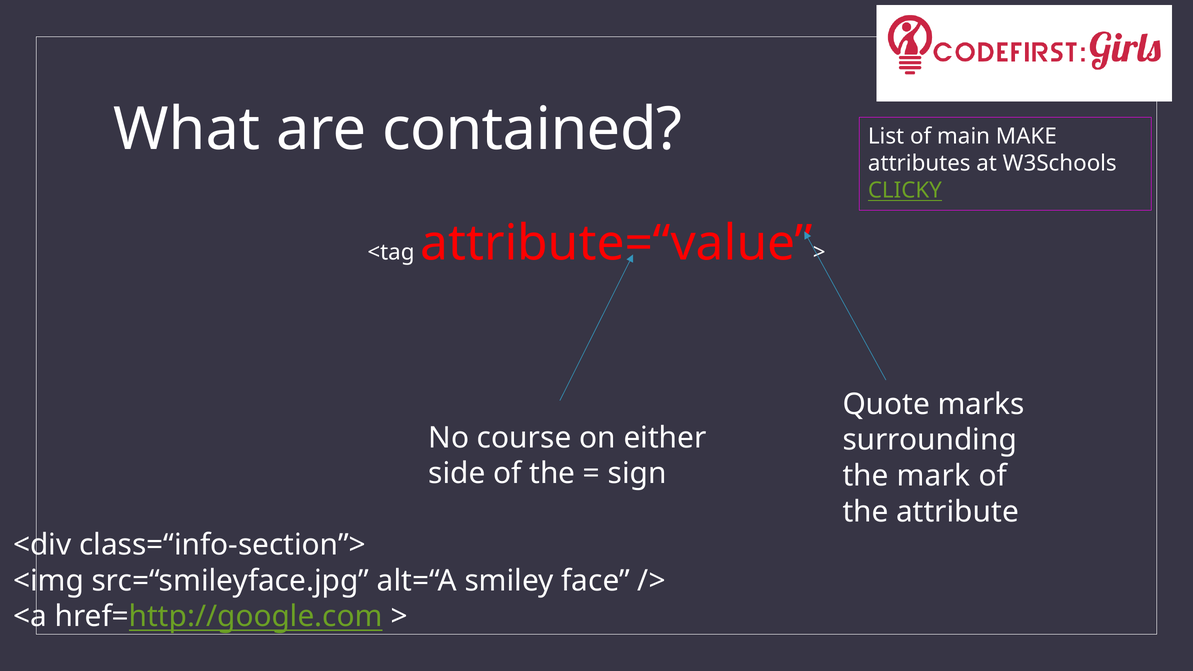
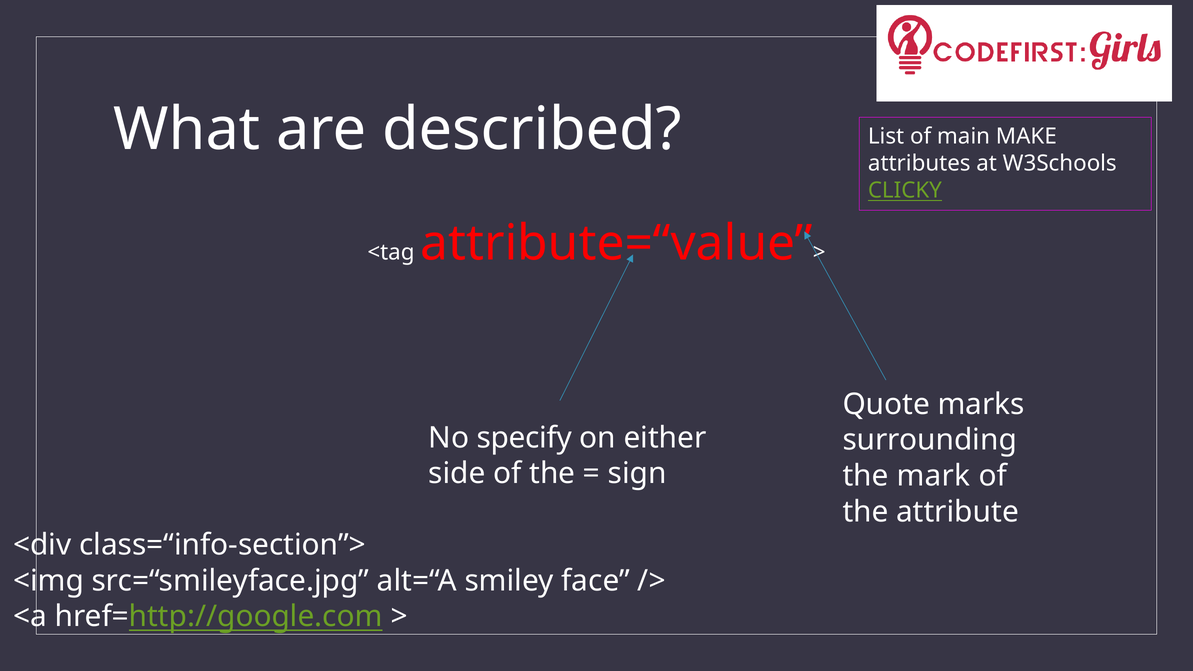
contained: contained -> described
course: course -> specify
